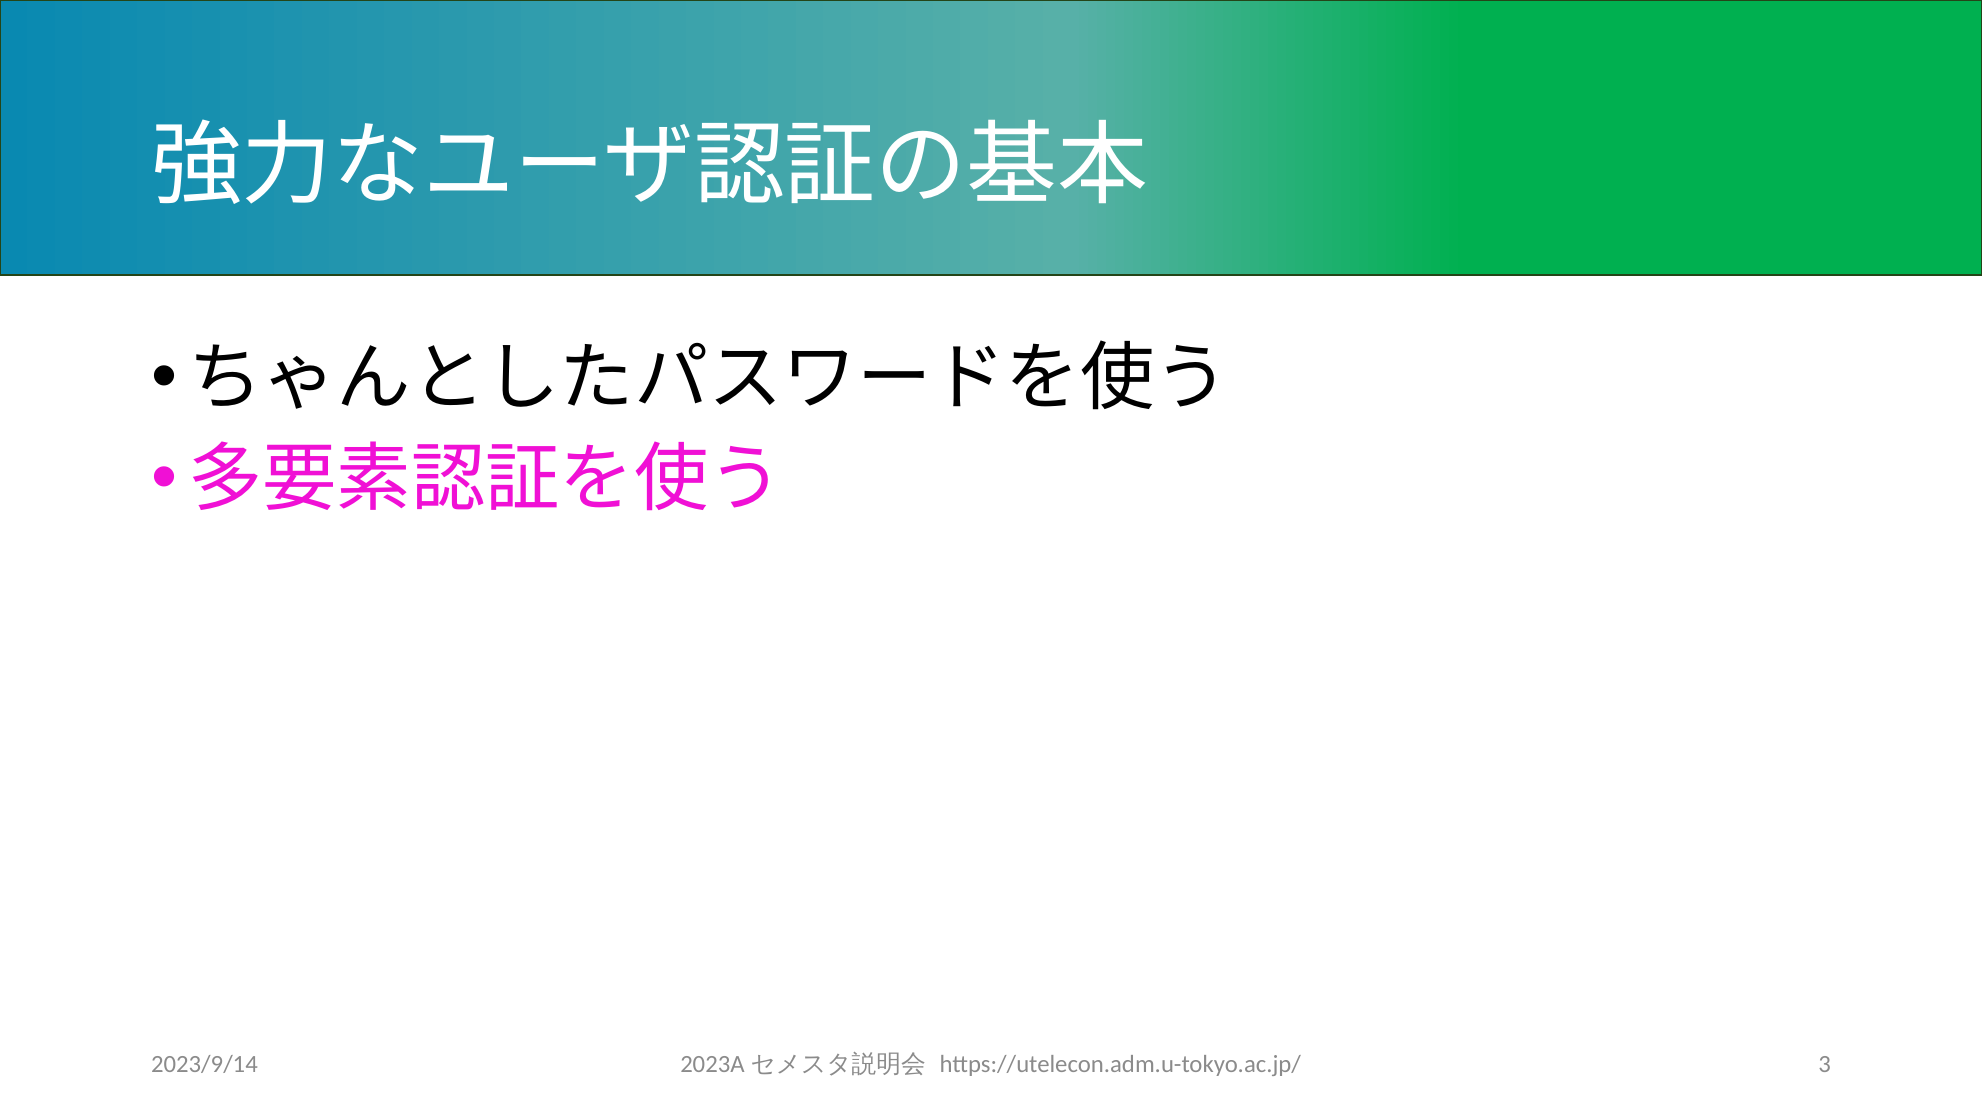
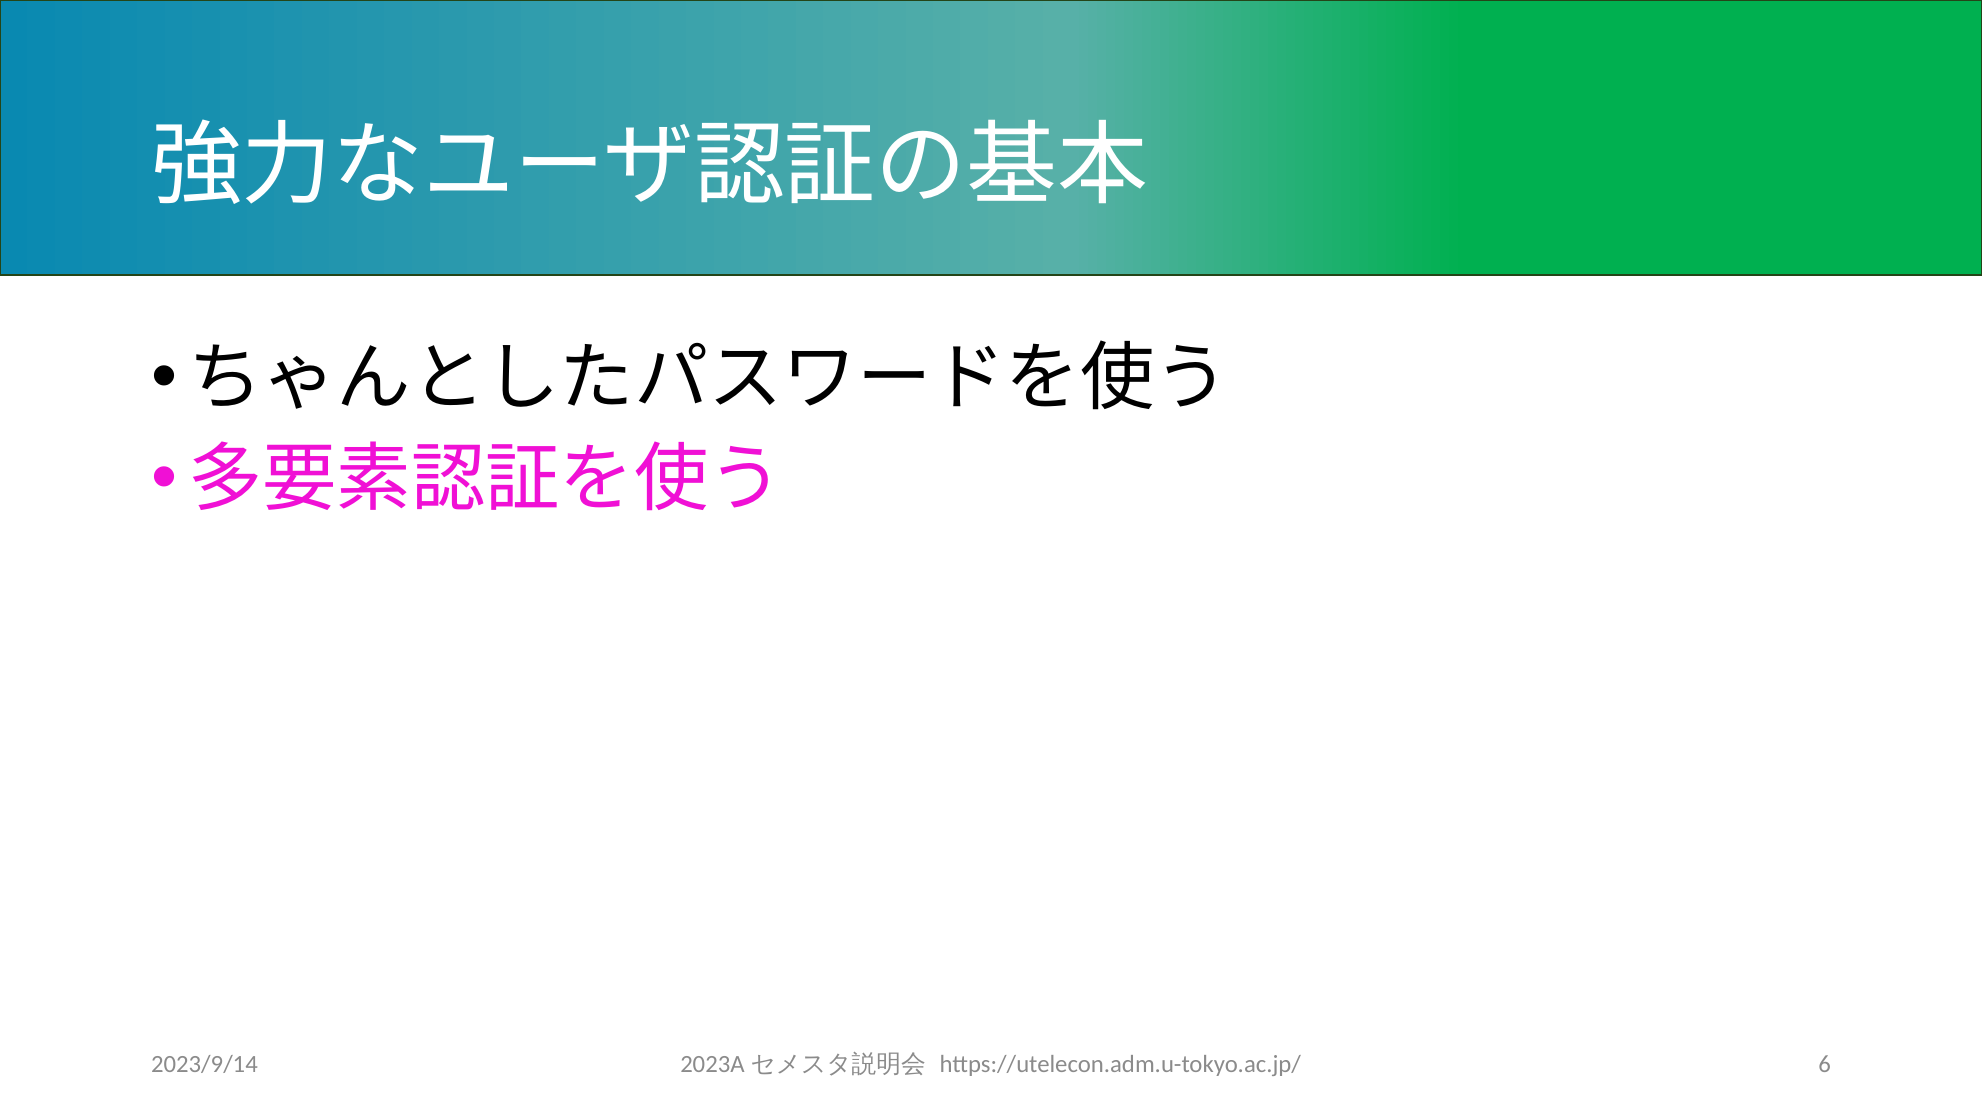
3: 3 -> 6
